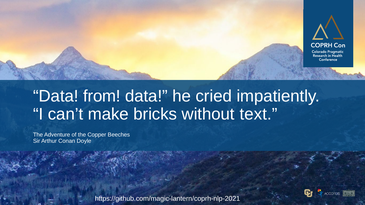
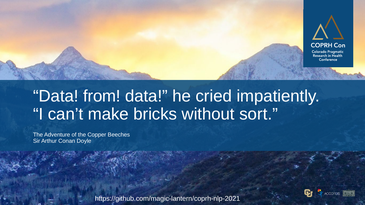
text: text -> sort
